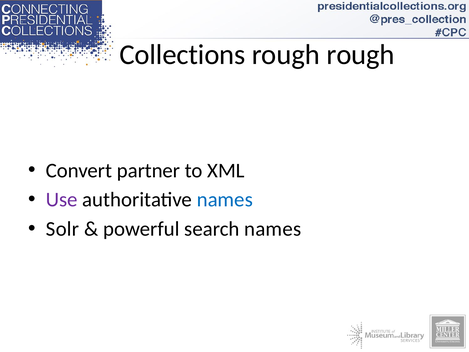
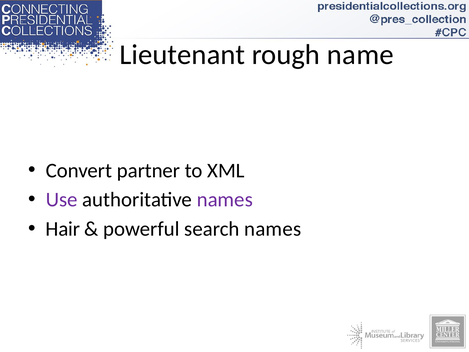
Collections: Collections -> Lieutenant
rough rough: rough -> name
names at (225, 200) colour: blue -> purple
Solr: Solr -> Hair
